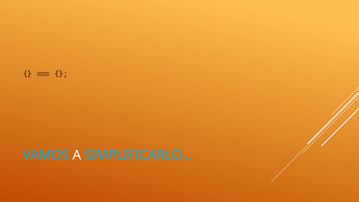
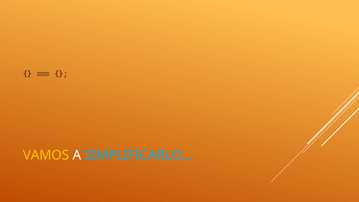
VAMOS colour: light blue -> yellow
